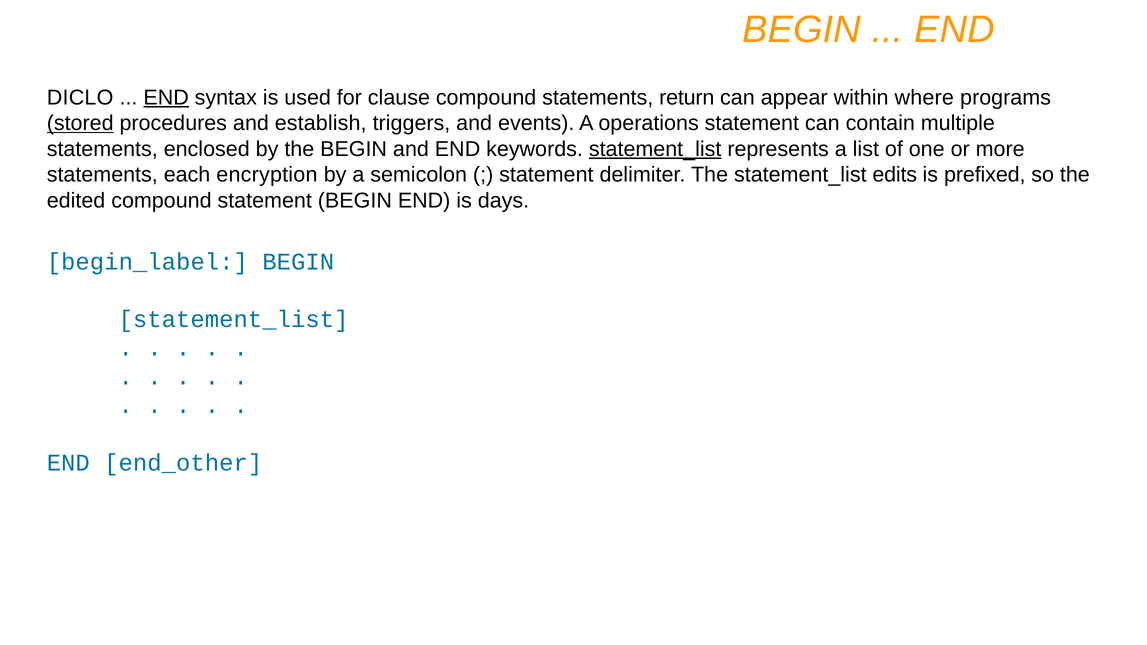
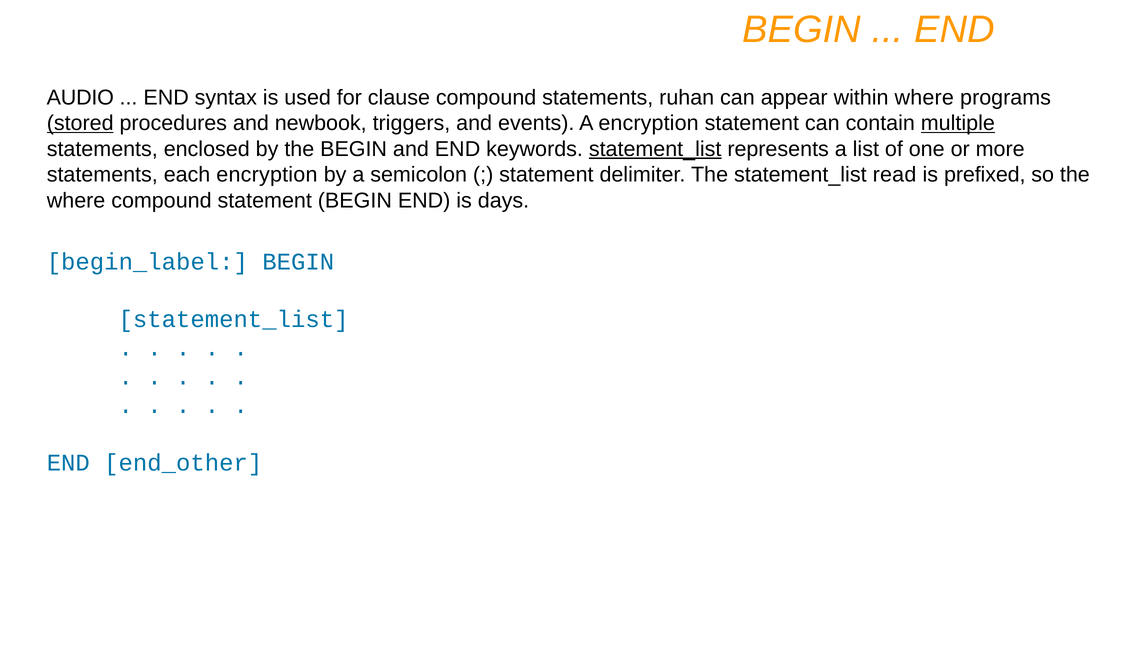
DICLO: DICLO -> AUDIO
END at (166, 97) underline: present -> none
return: return -> ruhan
establish: establish -> newbook
A operations: operations -> encryption
multiple underline: none -> present
edits: edits -> read
edited at (76, 201): edited -> where
